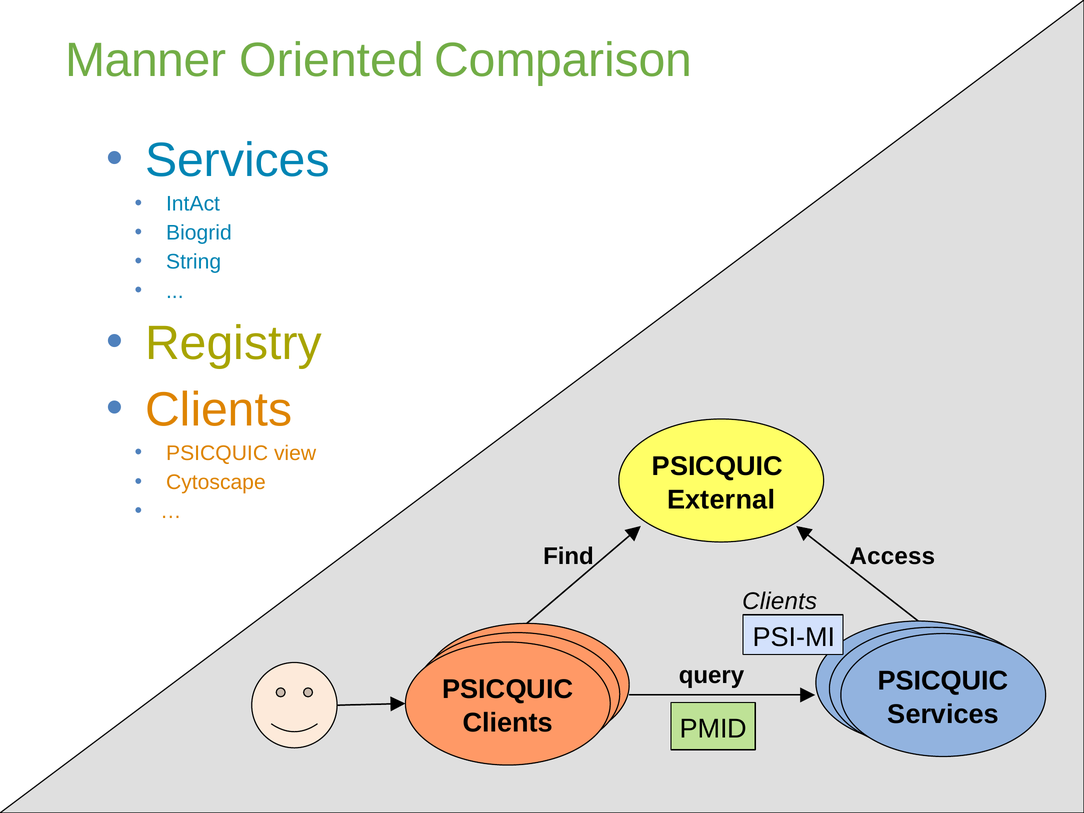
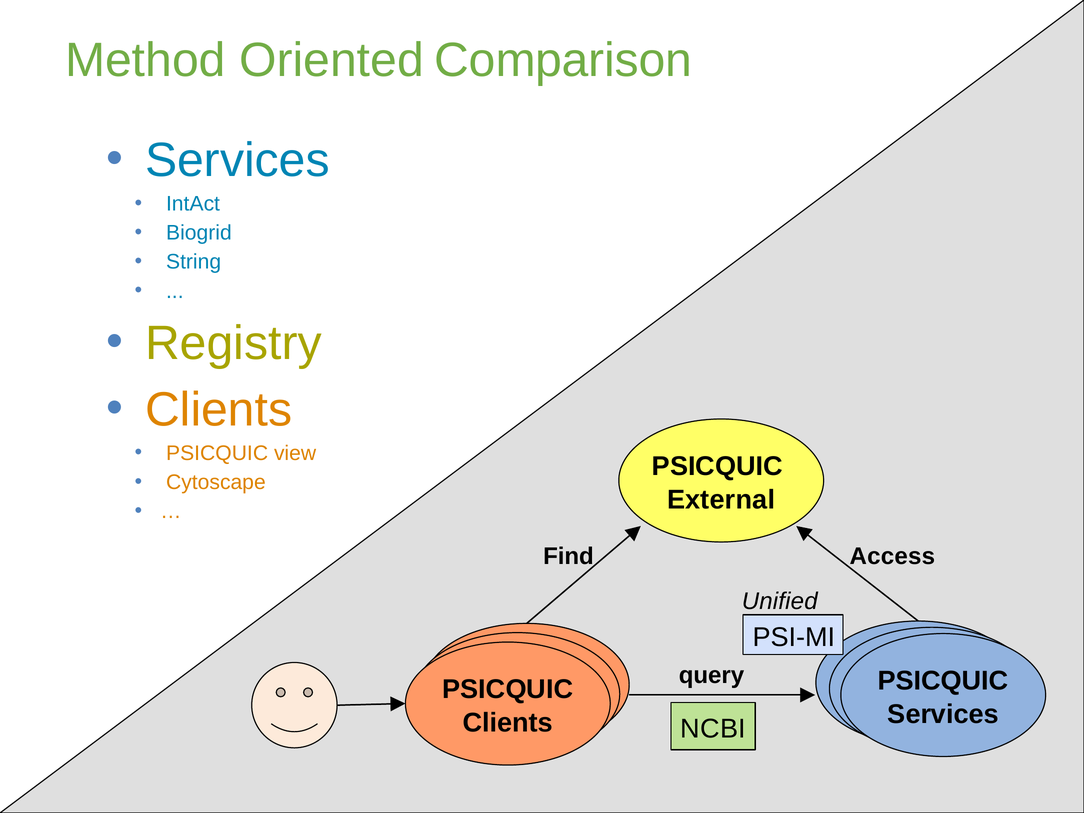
Manner: Manner -> Method
Clients at (780, 601): Clients -> Unified
PMID: PMID -> NCBI
